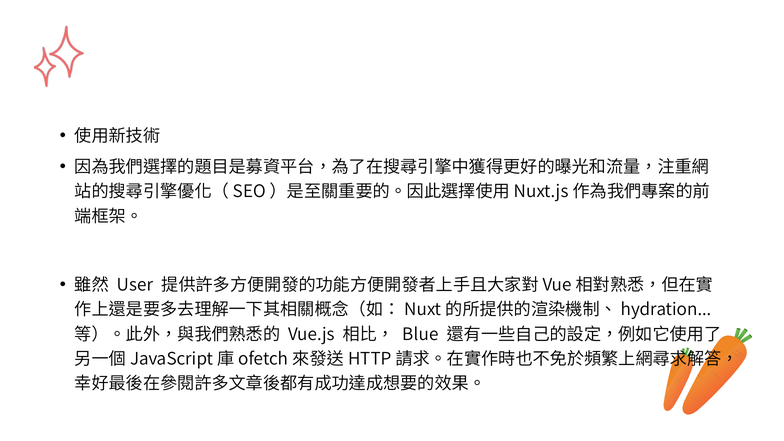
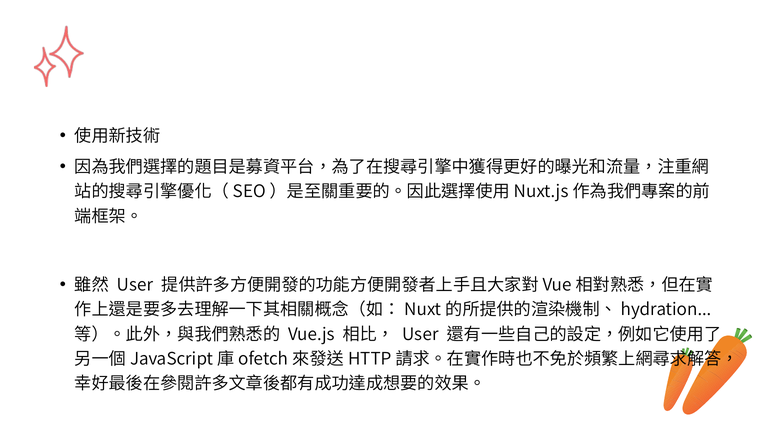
Blue at (420, 334): Blue -> User
